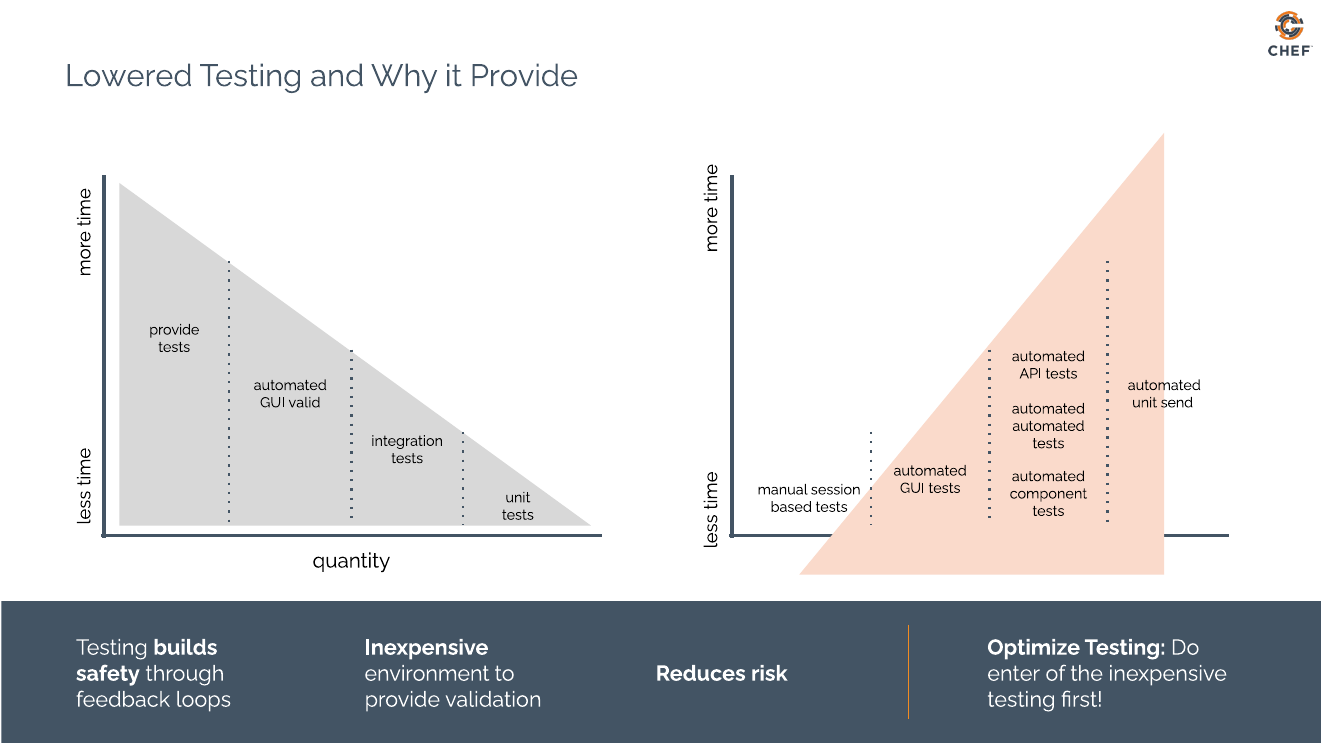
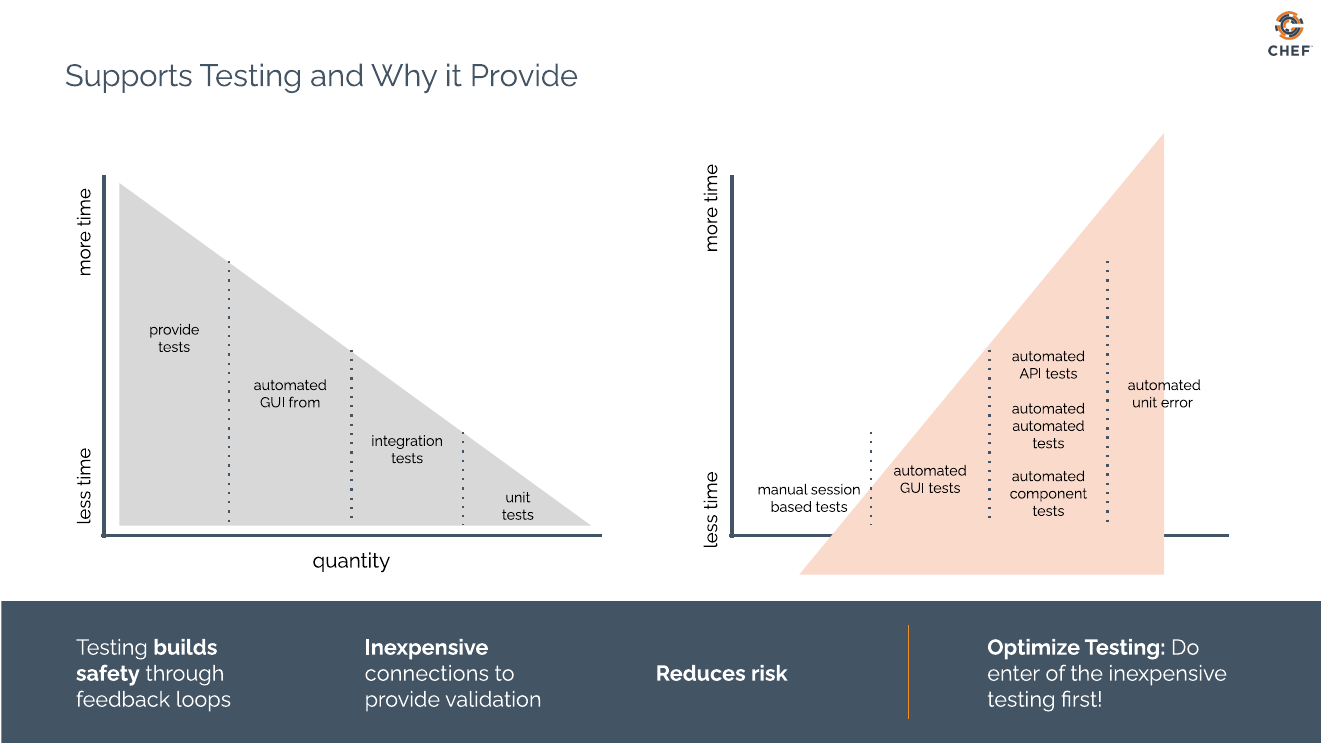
Lowered: Lowered -> Supports
valid: valid -> from
send: send -> error
environment: environment -> connections
